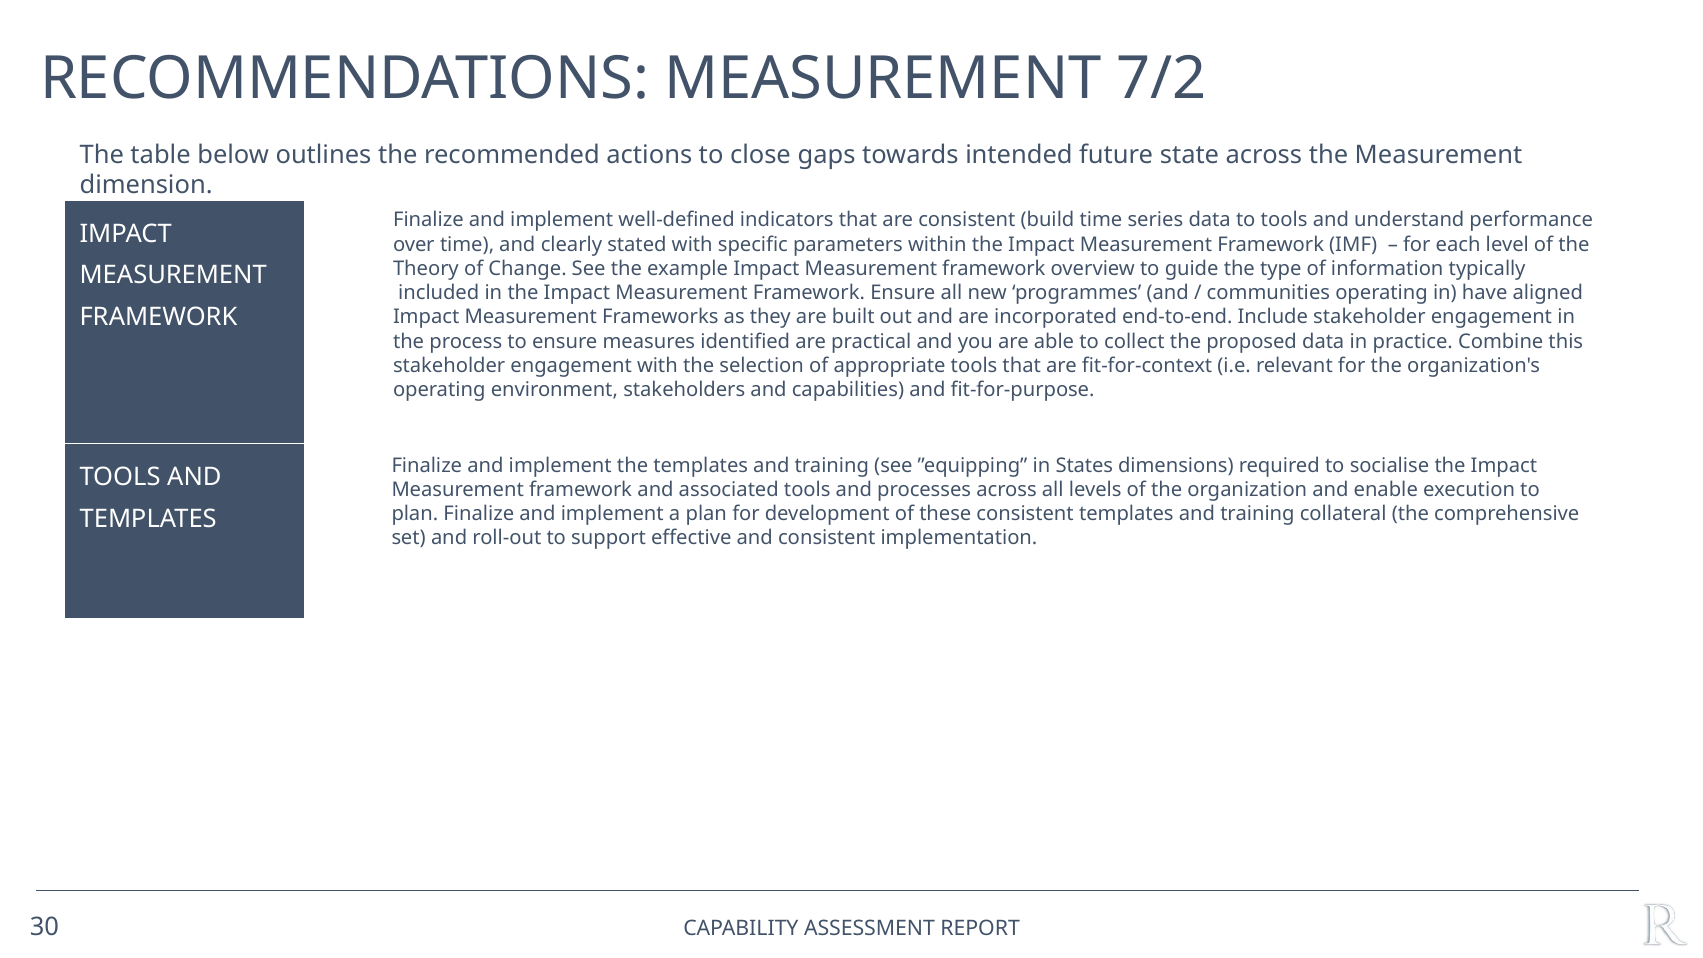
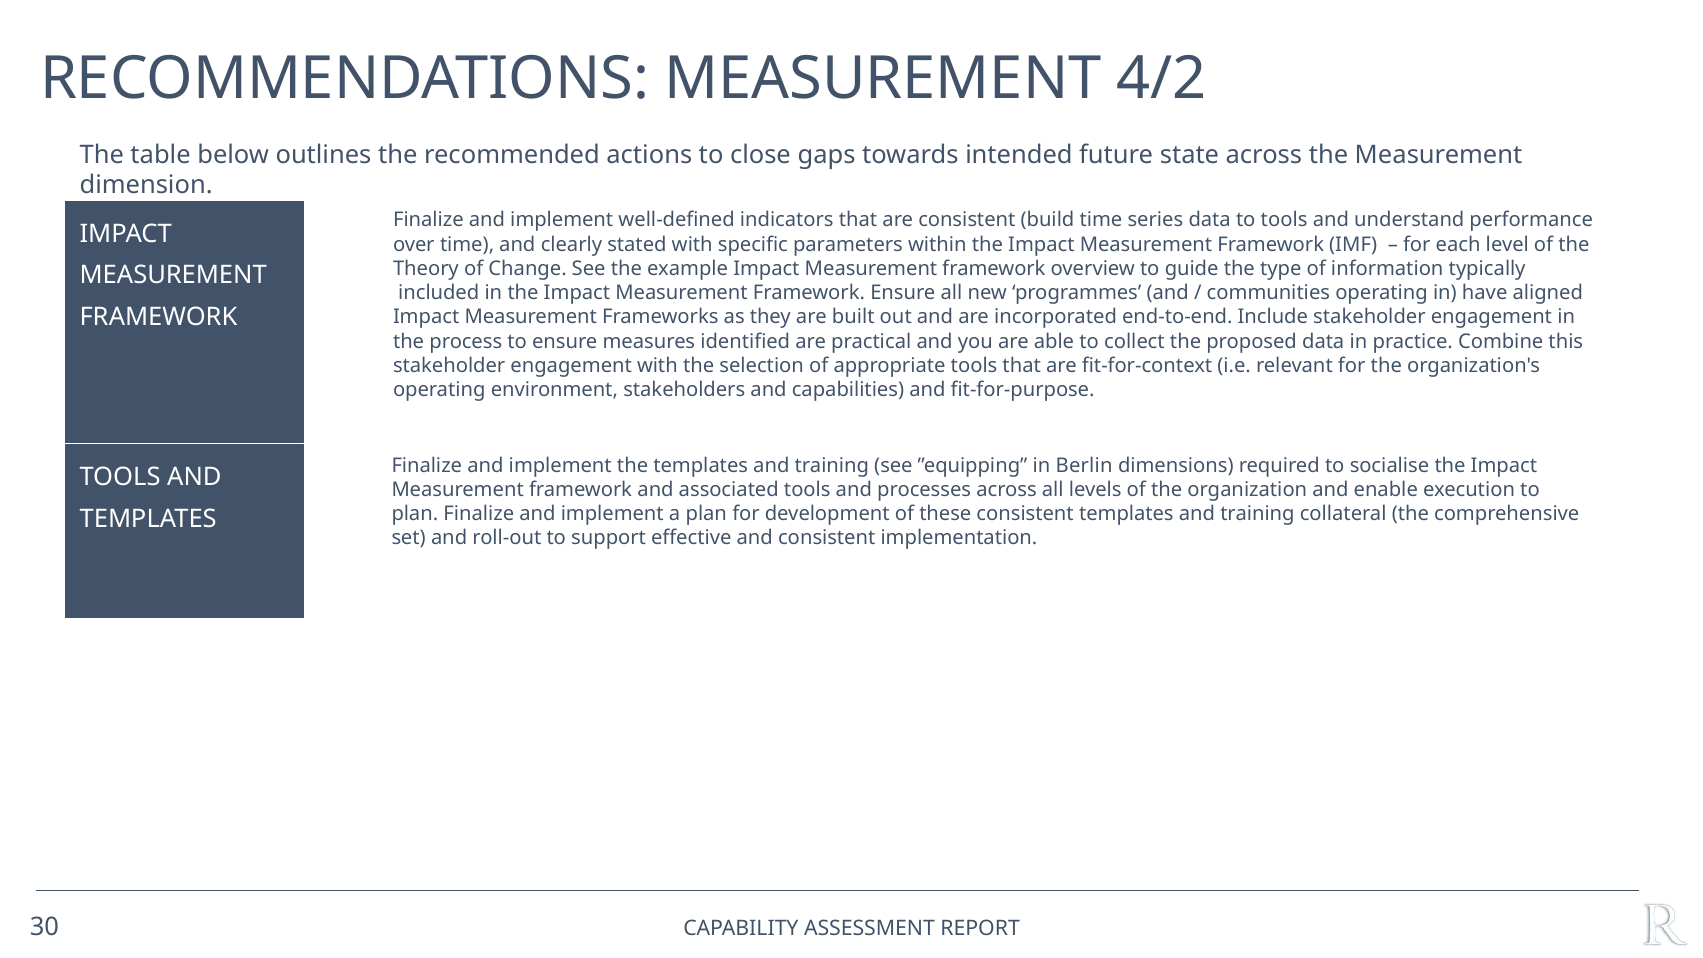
7/2: 7/2 -> 4/2
States: States -> Berlin
